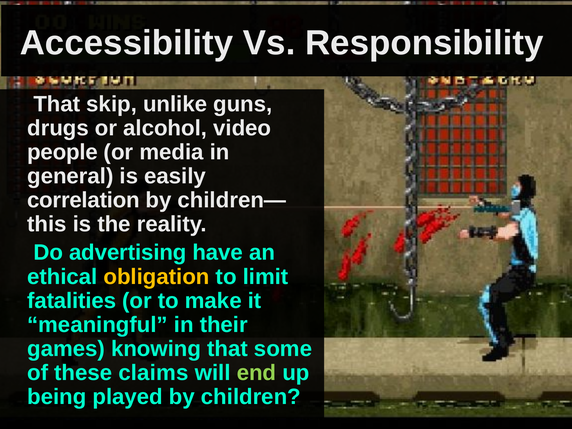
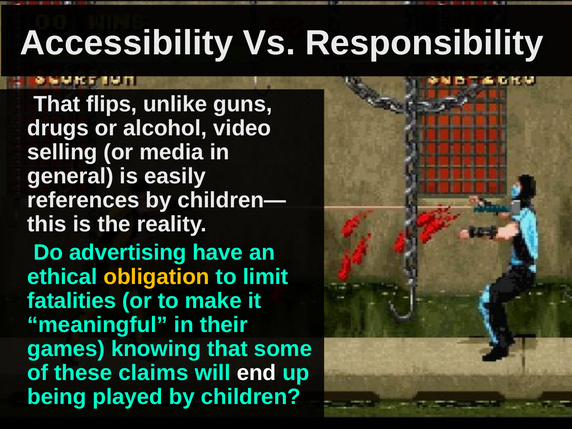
skip: skip -> flips
people: people -> selling
correlation: correlation -> references
end colour: light green -> white
